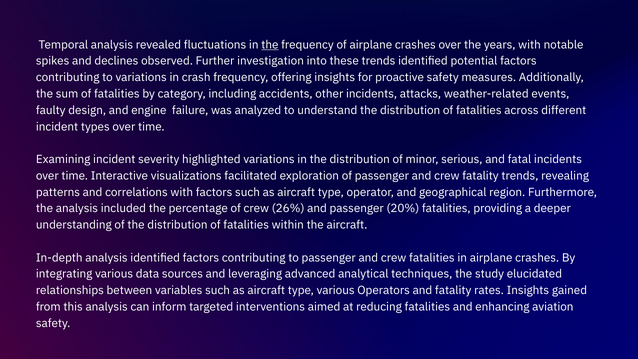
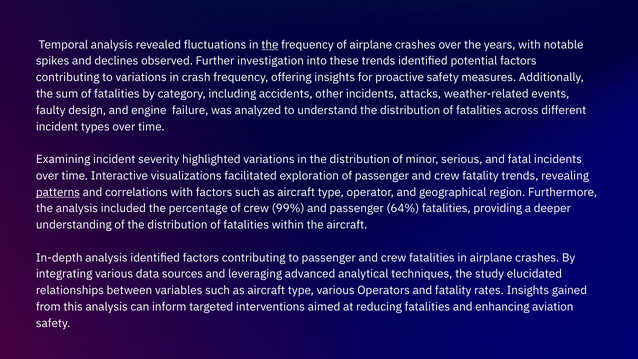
patterns underline: none -> present
26%: 26% -> 99%
20%: 20% -> 64%
